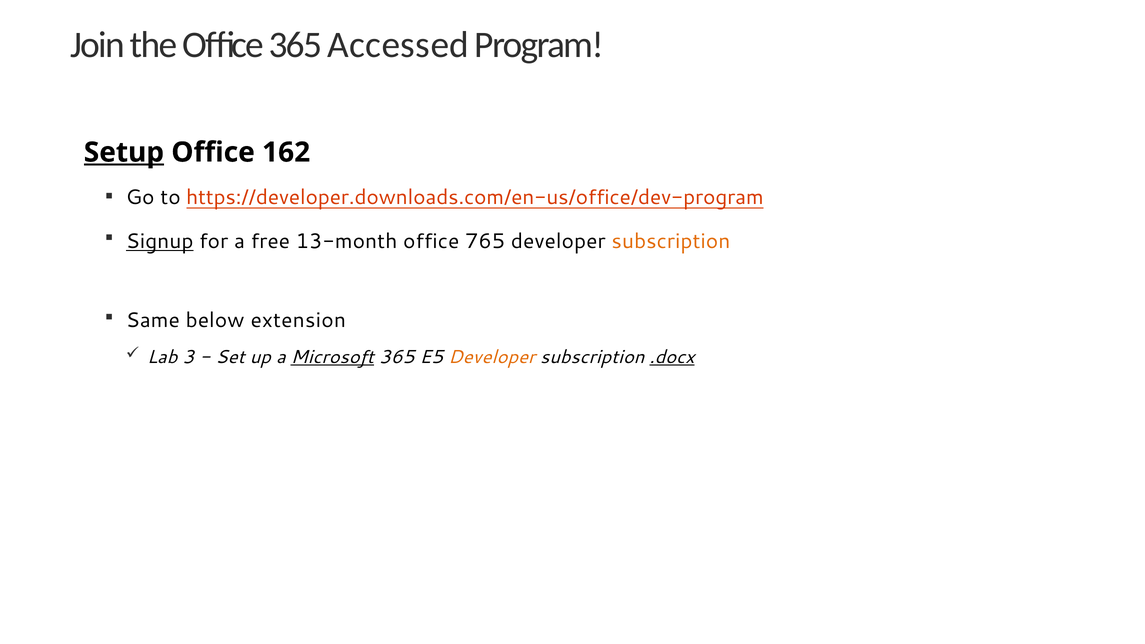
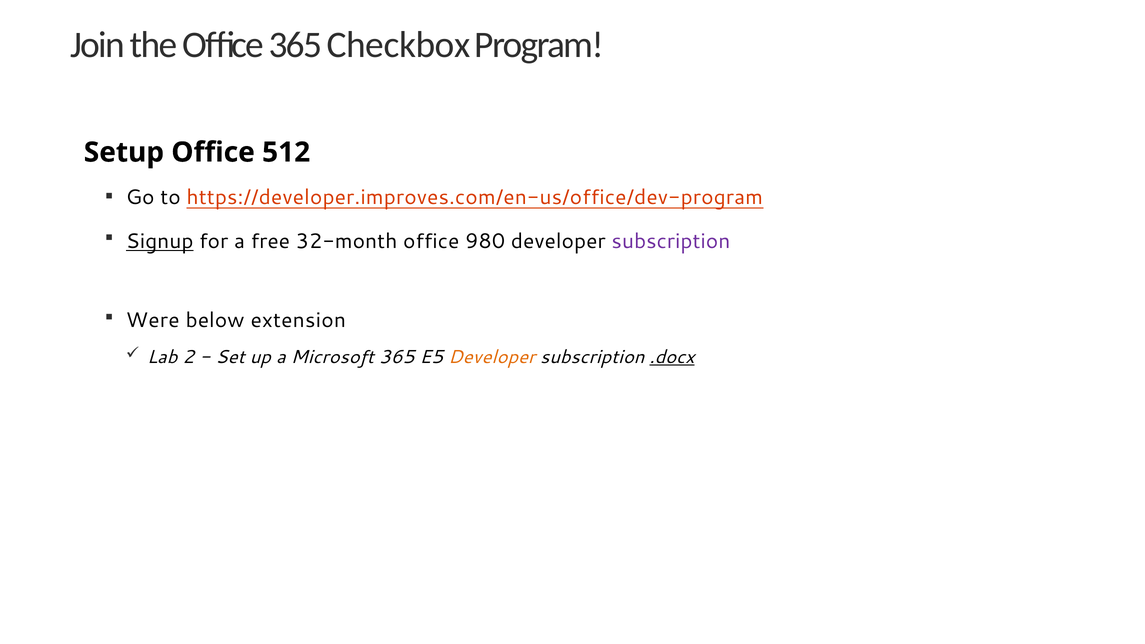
Accessed: Accessed -> Checkbox
Setup underline: present -> none
162: 162 -> 512
https://developer.downloads.com/en-us/office/dev-program: https://developer.downloads.com/en-us/office/dev-program -> https://developer.improves.com/en-us/office/dev-program
13-month: 13-month -> 32-month
765: 765 -> 980
subscription at (671, 241) colour: orange -> purple
Same: Same -> Were
3: 3 -> 2
Microsoft underline: present -> none
